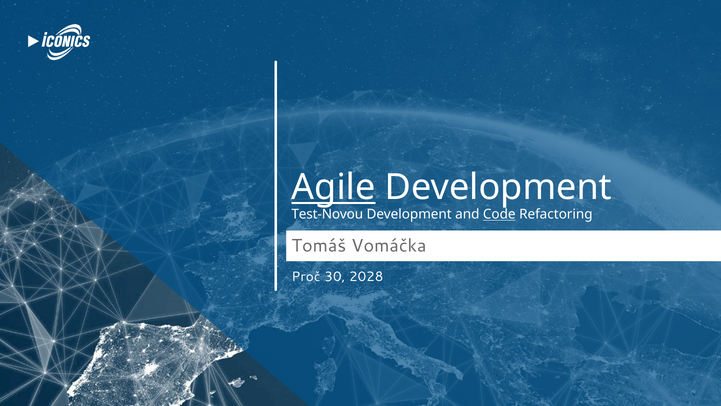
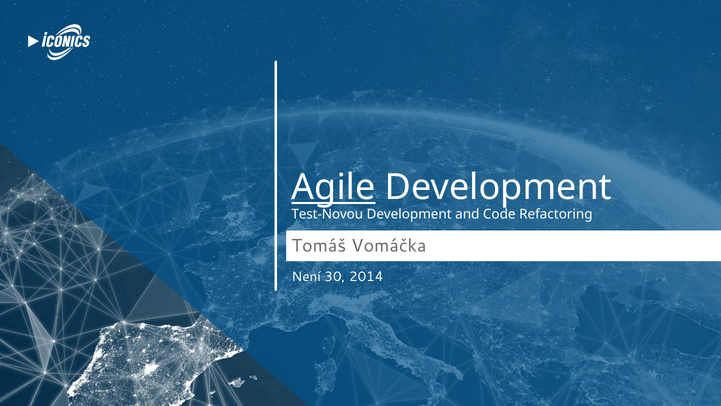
Code underline: present -> none
Proč: Proč -> Není
2028: 2028 -> 2014
